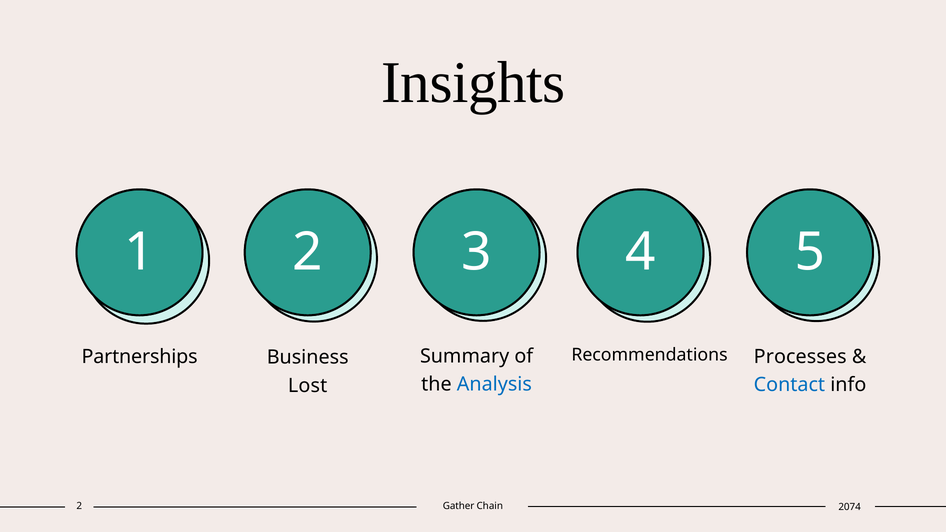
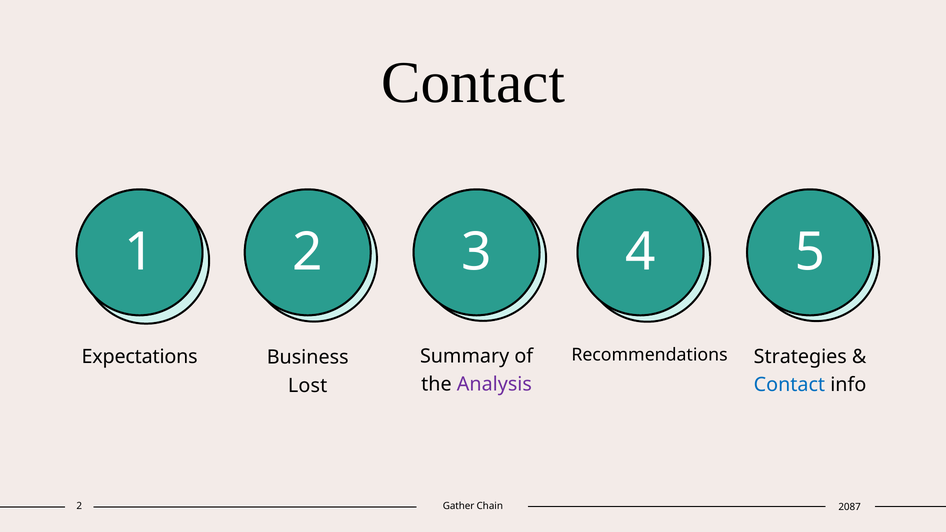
Insights at (473, 83): Insights -> Contact
Processes: Processes -> Strategies
Partnerships: Partnerships -> Expectations
Analysis colour: blue -> purple
2074: 2074 -> 2087
